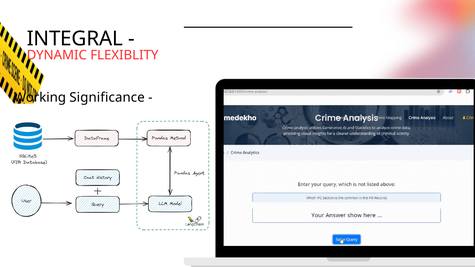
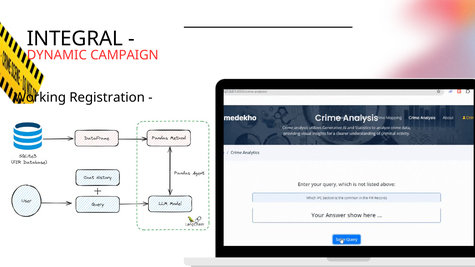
FLEXIBLITY: FLEXIBLITY -> CAMPAIGN
Significance: Significance -> Registration
